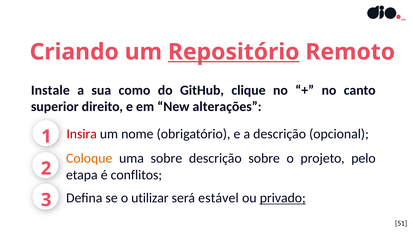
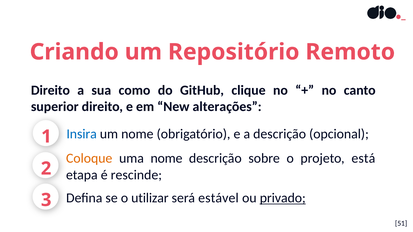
Repositório underline: present -> none
Instale at (50, 90): Instale -> Direito
Insira colour: red -> blue
uma sobre: sobre -> nome
pelo: pelo -> está
conflitos: conflitos -> rescinde
